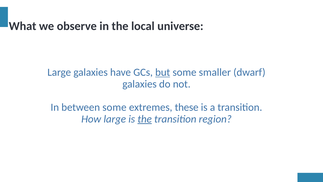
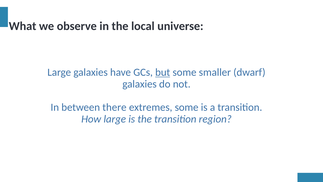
between some: some -> there
extremes these: these -> some
the at (145, 119) underline: present -> none
